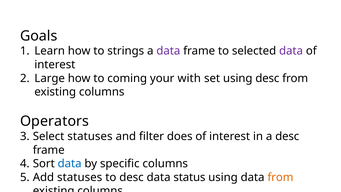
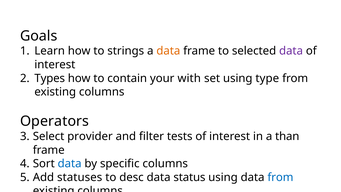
data at (168, 51) colour: purple -> orange
Large: Large -> Types
coming: coming -> contain
using desc: desc -> type
Select statuses: statuses -> provider
does: does -> tests
a desc: desc -> than
from at (280, 177) colour: orange -> blue
